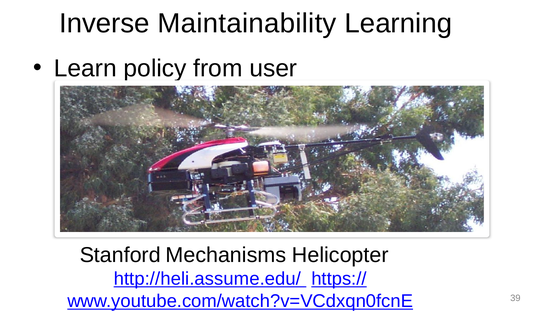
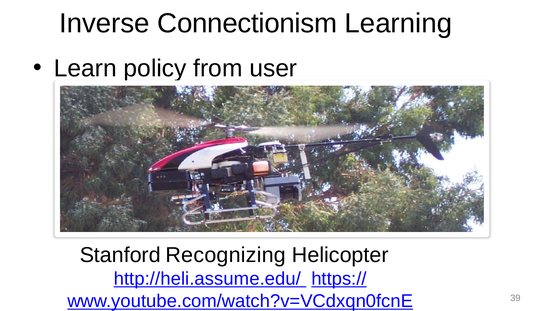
Maintainability: Maintainability -> Connectionism
Mechanisms: Mechanisms -> Recognizing
